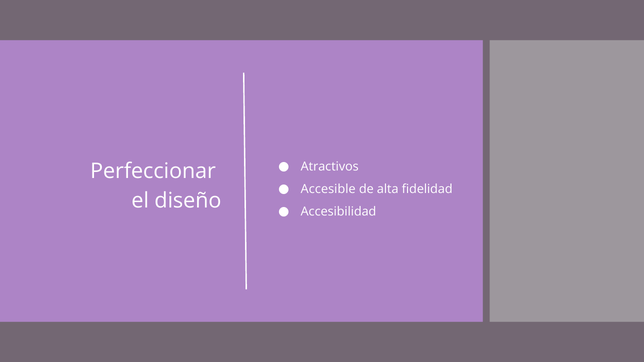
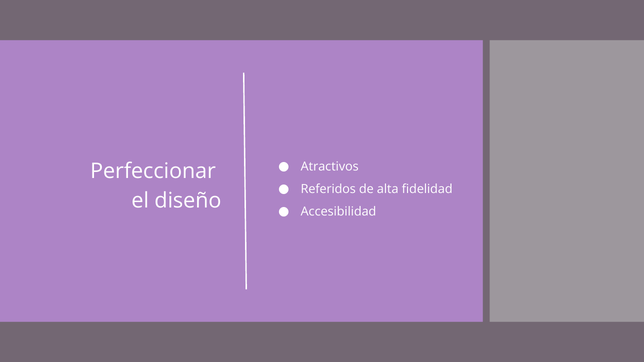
Accesible: Accesible -> Referidos
